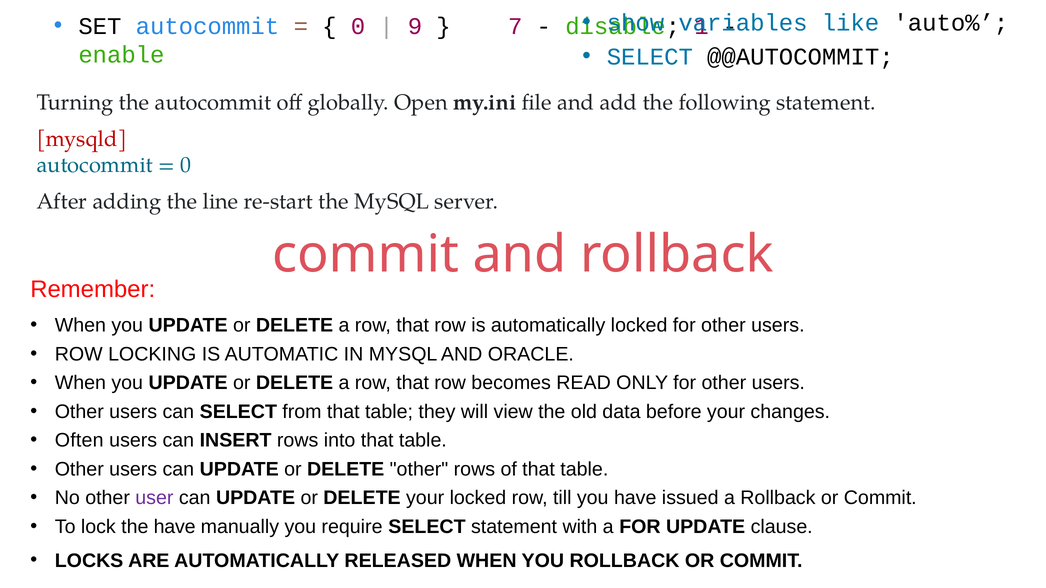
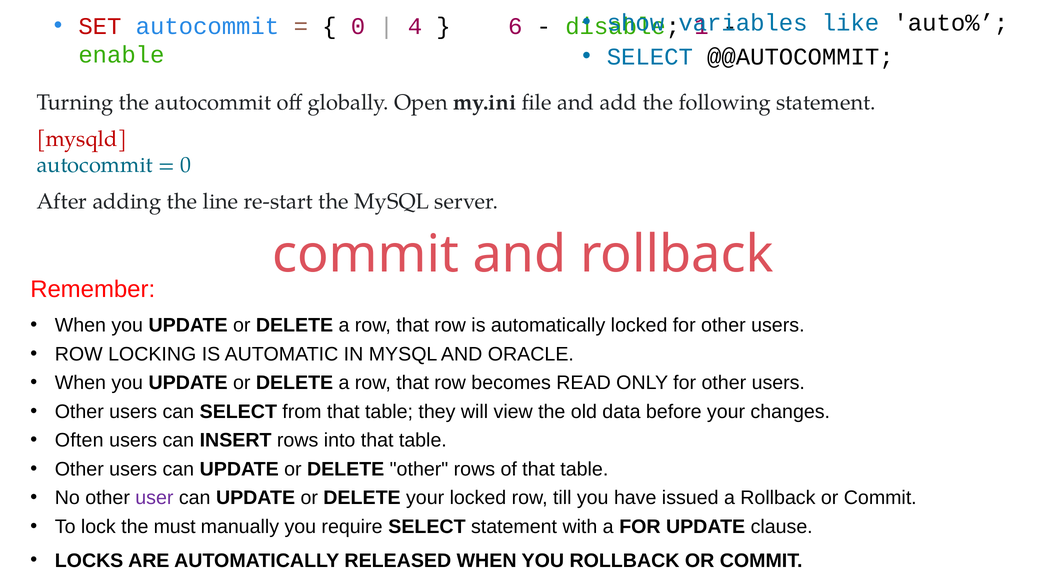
SET colour: black -> red
9: 9 -> 4
7: 7 -> 6
the have: have -> must
